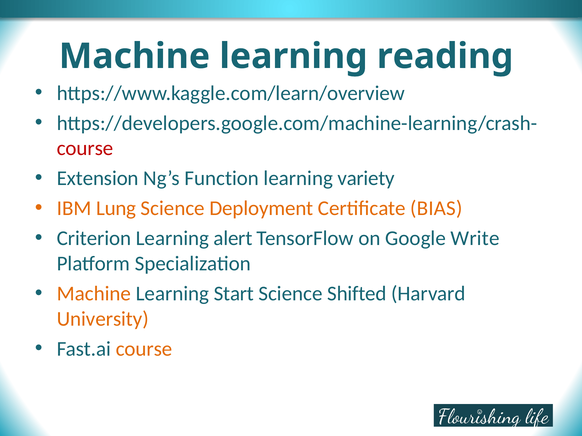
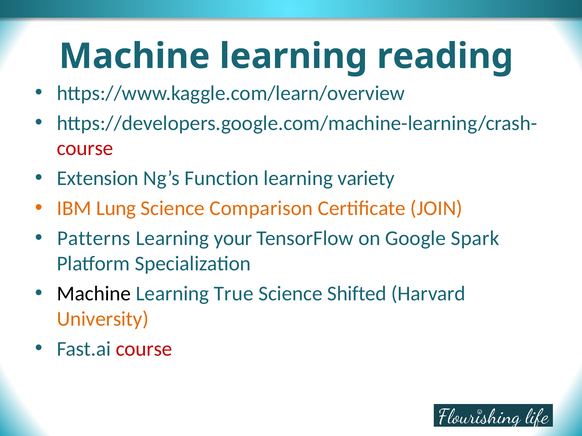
Deployment: Deployment -> Comparison
BIAS: BIAS -> JOIN
Criterion: Criterion -> Patterns
alert: alert -> your
Write: Write -> Spark
Machine at (94, 294) colour: orange -> black
Start: Start -> True
course at (144, 349) colour: orange -> red
